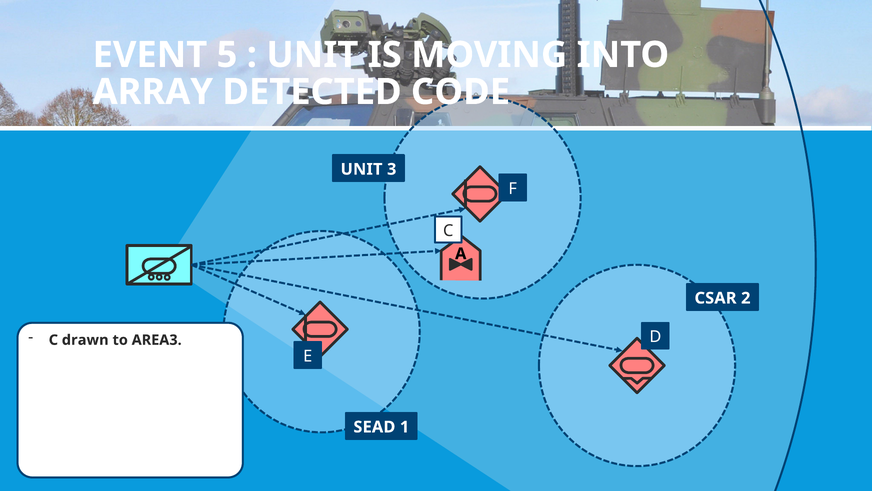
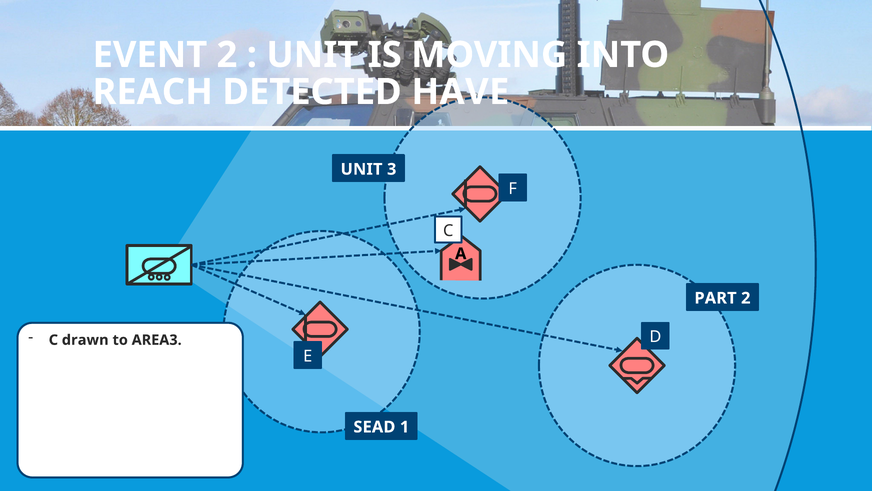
EVENT 5: 5 -> 2
ARRAY: ARRAY -> REACH
CODE: CODE -> HAVE
CSAR: CSAR -> PART
